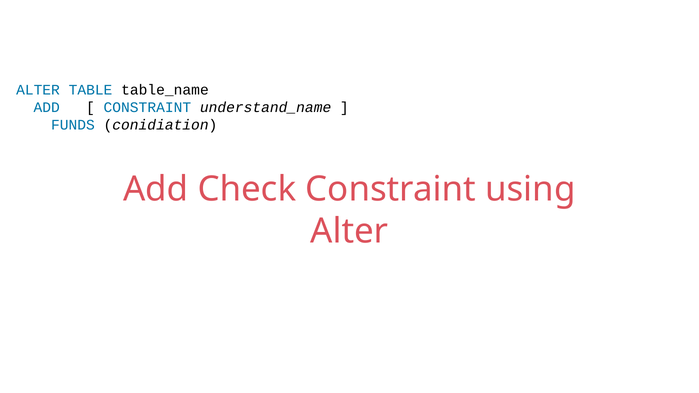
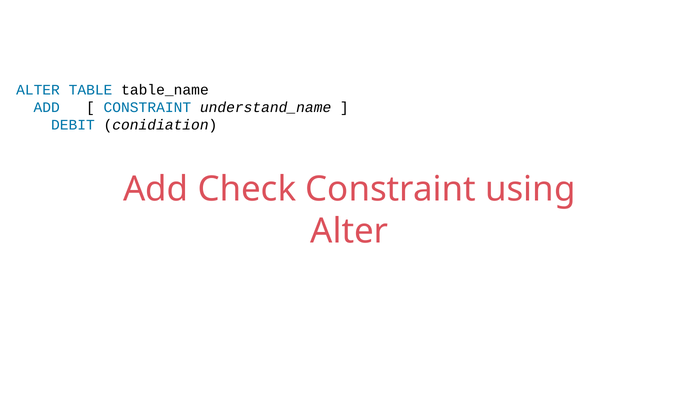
FUNDS: FUNDS -> DEBIT
